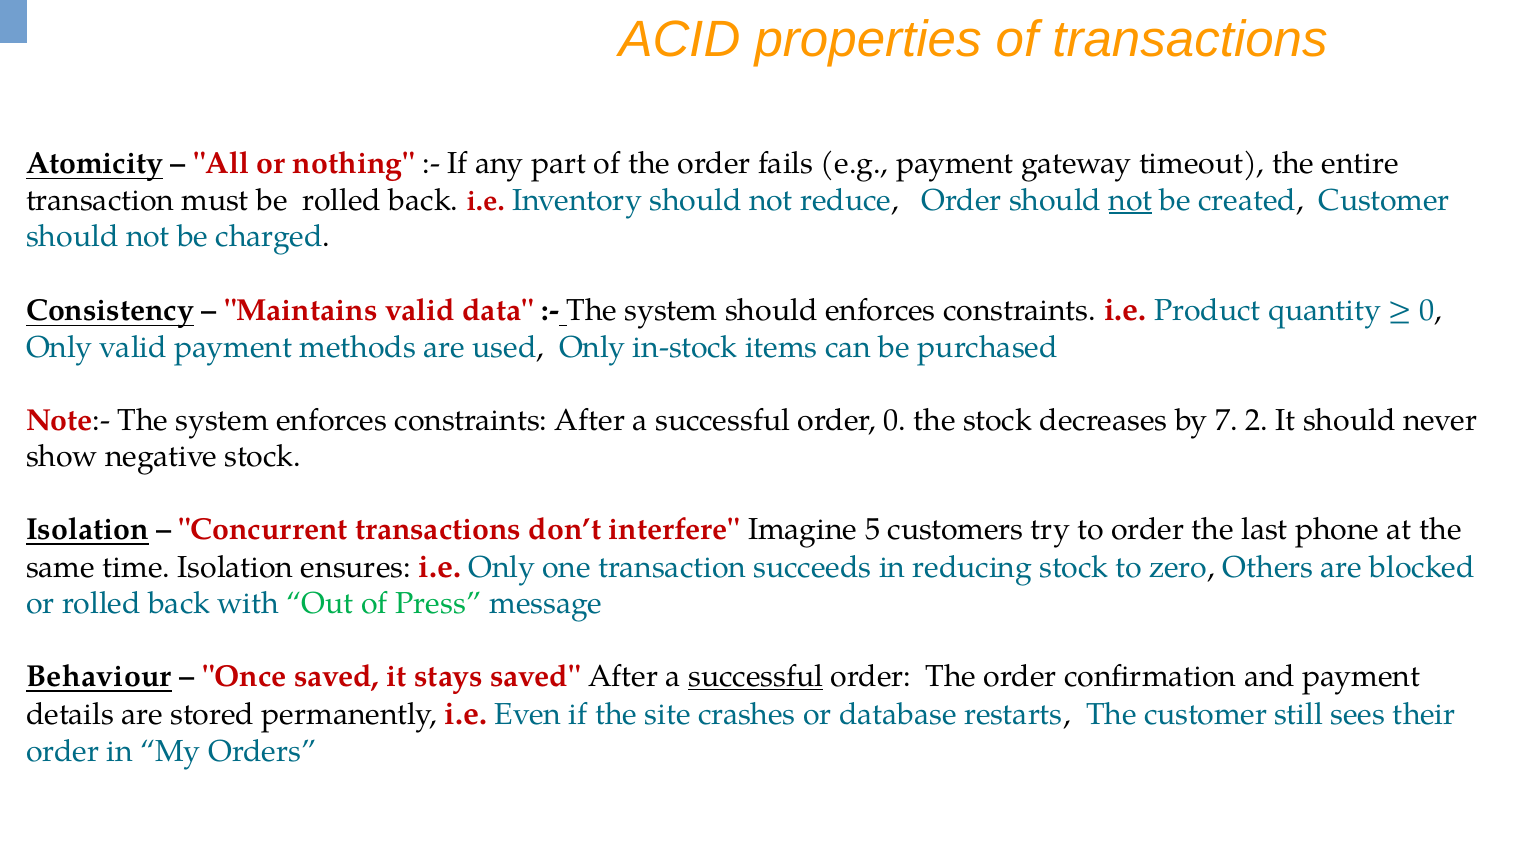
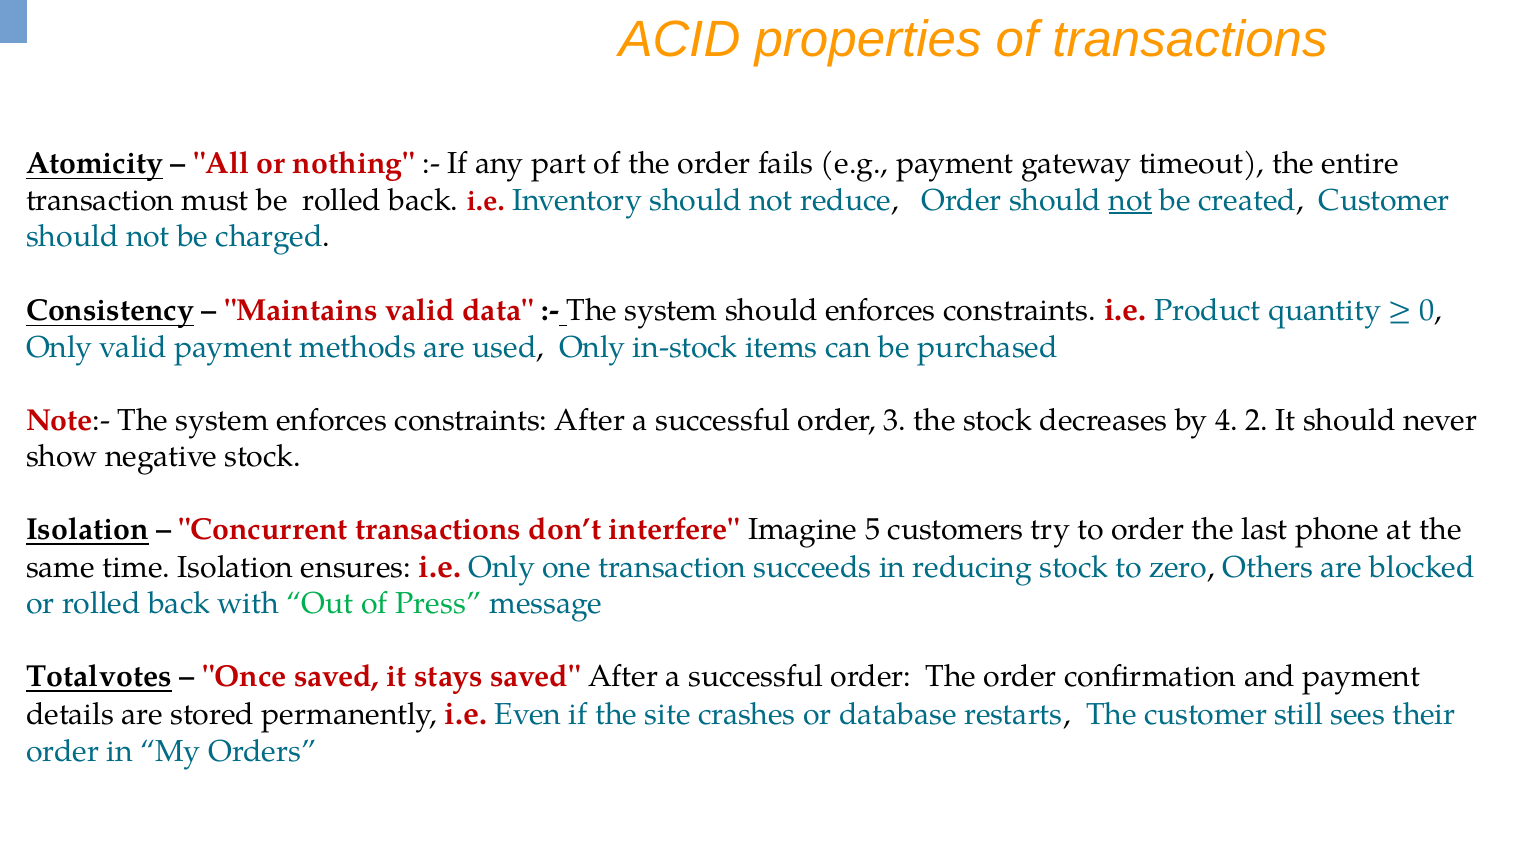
order 0: 0 -> 3
7: 7 -> 4
Behaviour: Behaviour -> Totalvotes
successful at (756, 677) underline: present -> none
